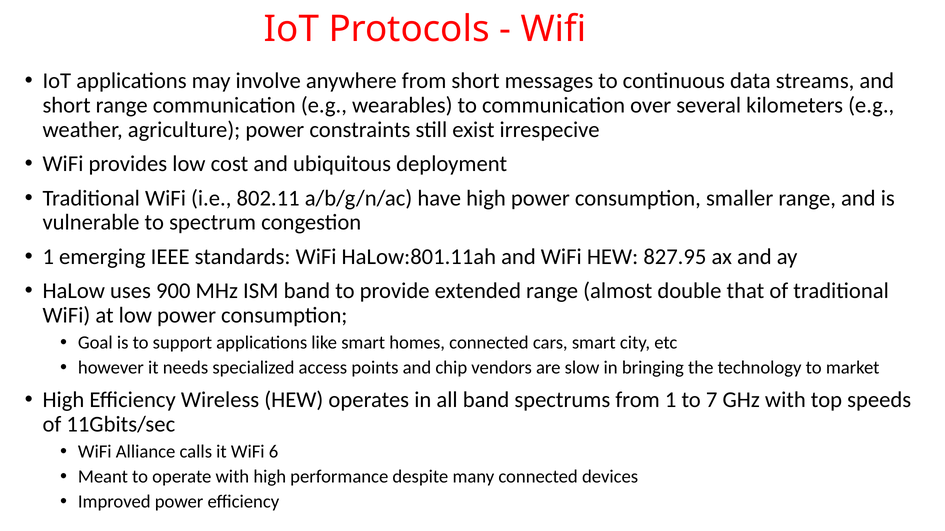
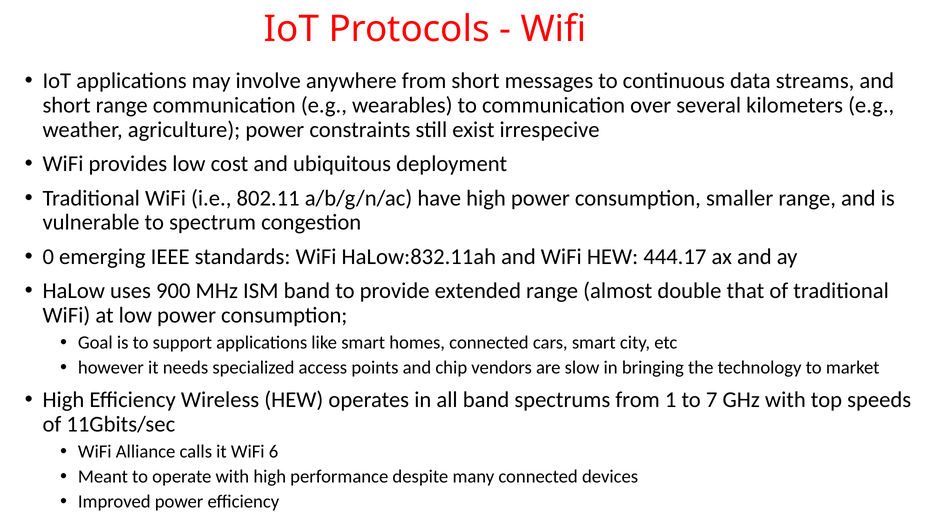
1 at (48, 257): 1 -> 0
HaLow:801.11ah: HaLow:801.11ah -> HaLow:832.11ah
827.95: 827.95 -> 444.17
